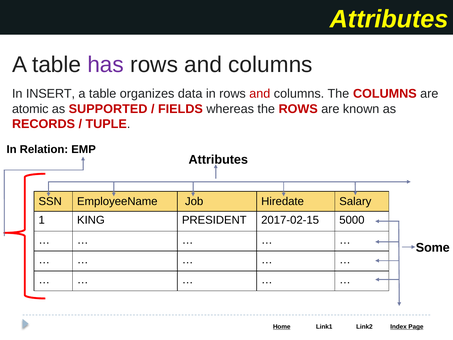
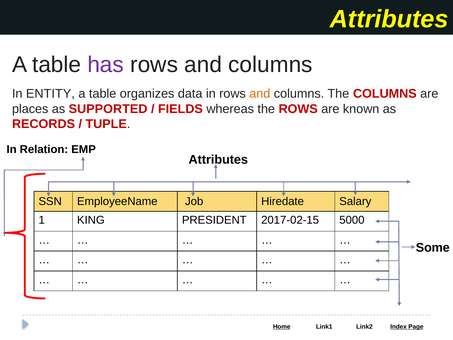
INSERT: INSERT -> ENTITY
and at (260, 94) colour: red -> orange
atomic: atomic -> places
